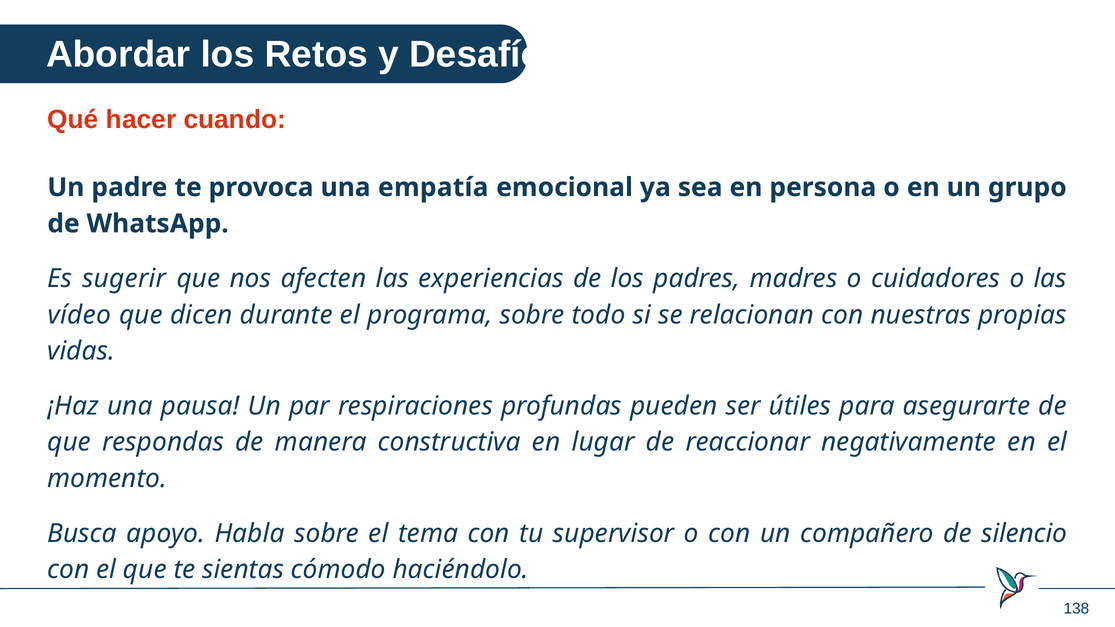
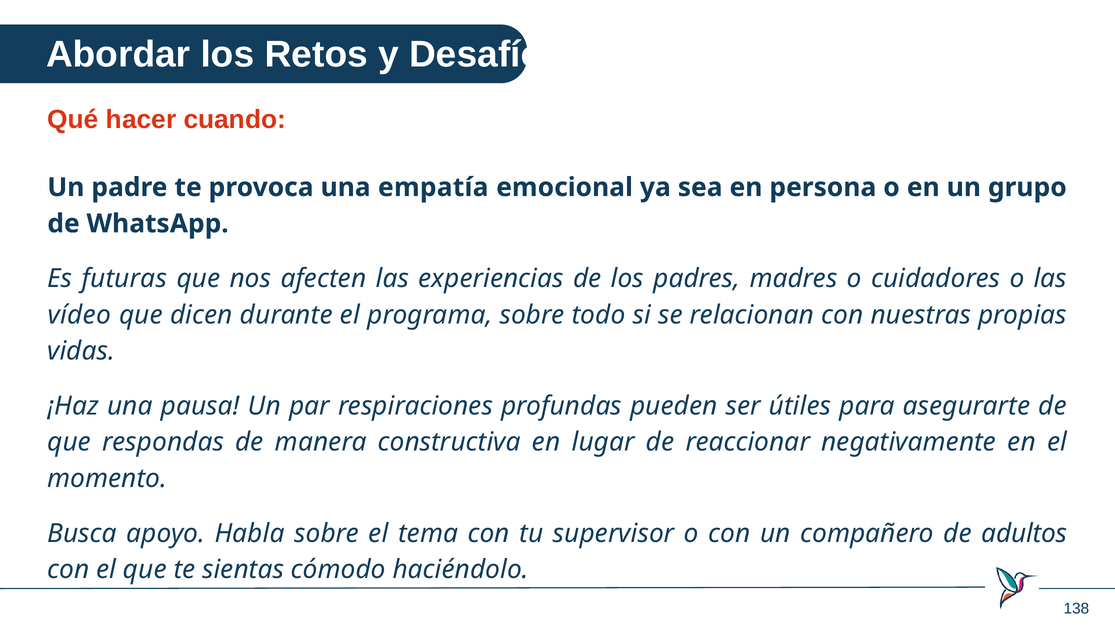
sugerir: sugerir -> futuras
silencio: silencio -> adultos
